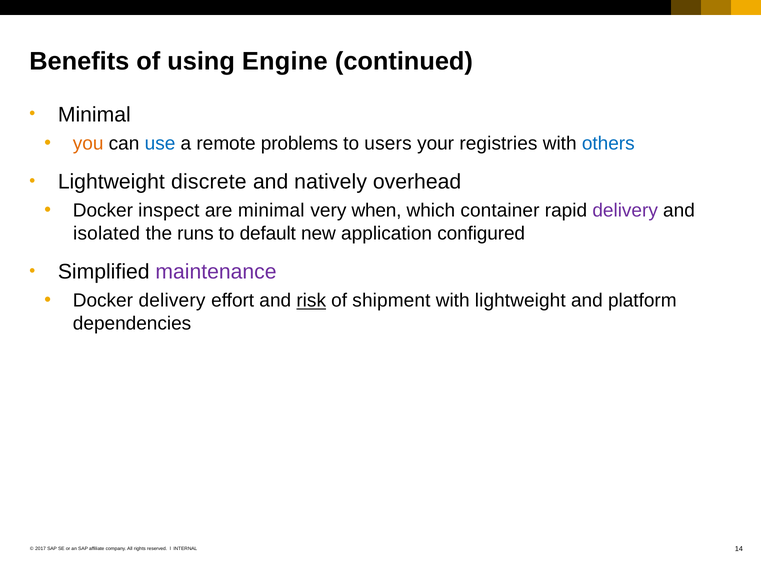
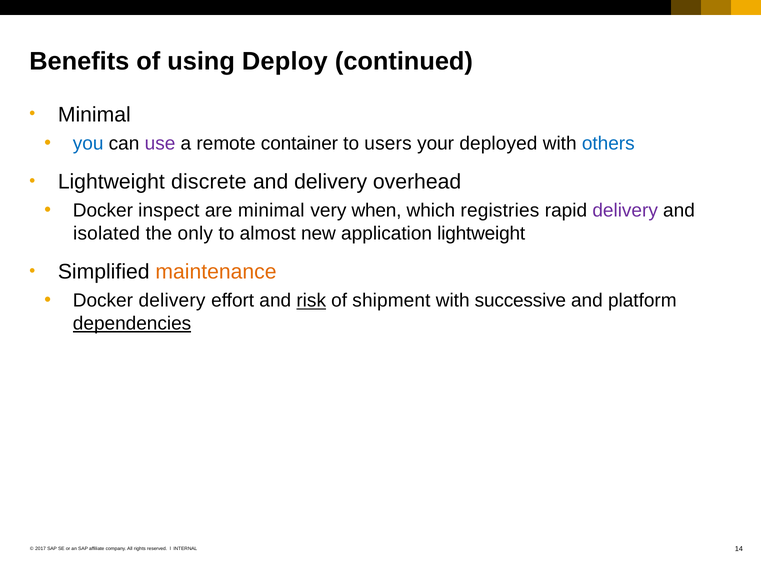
Engine: Engine -> Deploy
you colour: orange -> blue
use colour: blue -> purple
problems: problems -> container
registries: registries -> deployed
and natively: natively -> delivery
container: container -> registries
runs: runs -> only
default: default -> almost
application configured: configured -> lightweight
maintenance colour: purple -> orange
with lightweight: lightweight -> successive
dependencies underline: none -> present
